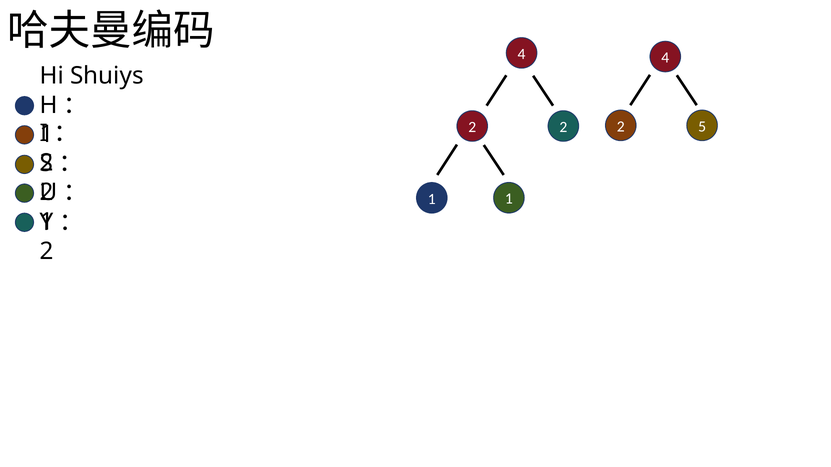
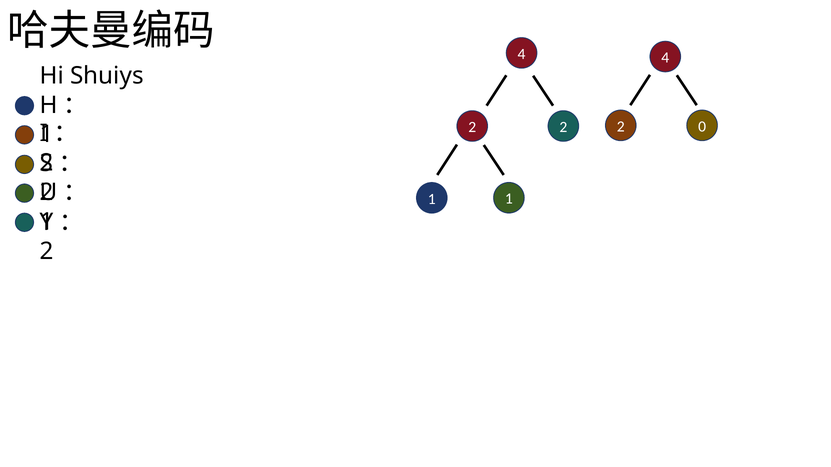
5: 5 -> 0
